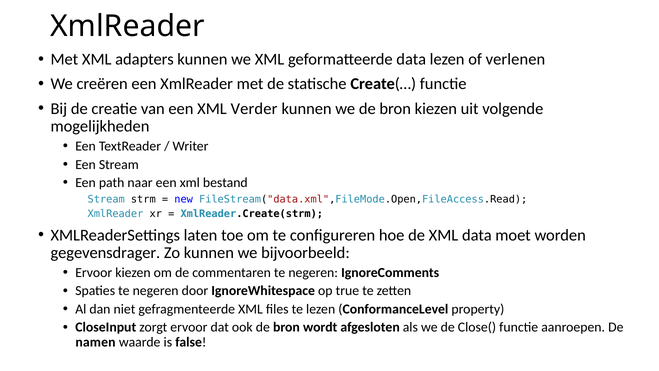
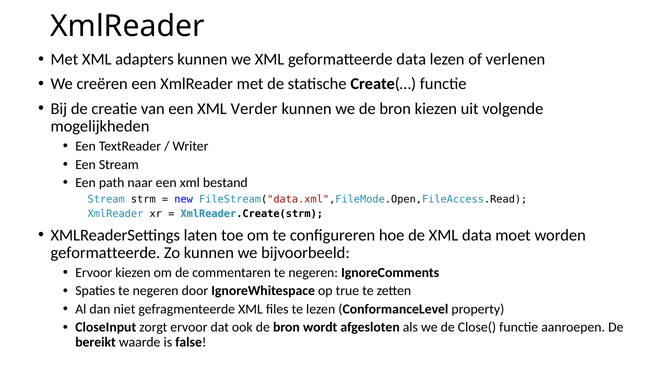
gegevensdrager at (105, 253): gegevensdrager -> geformatteerde
namen: namen -> bereikt
